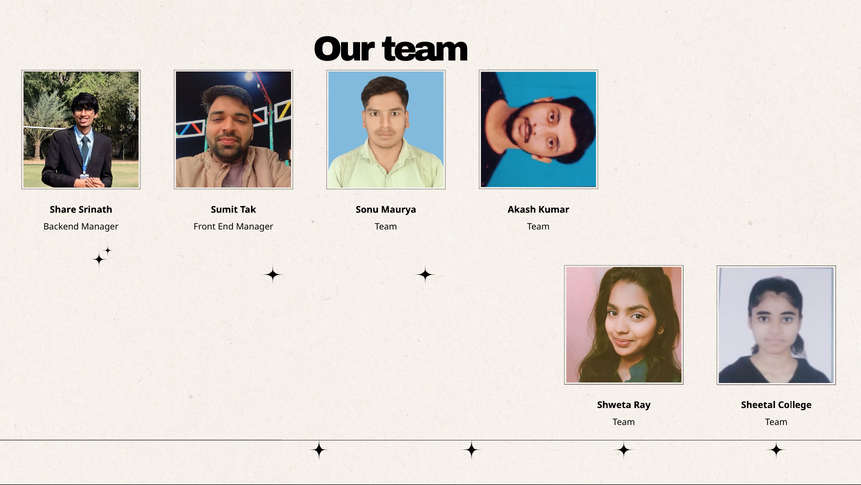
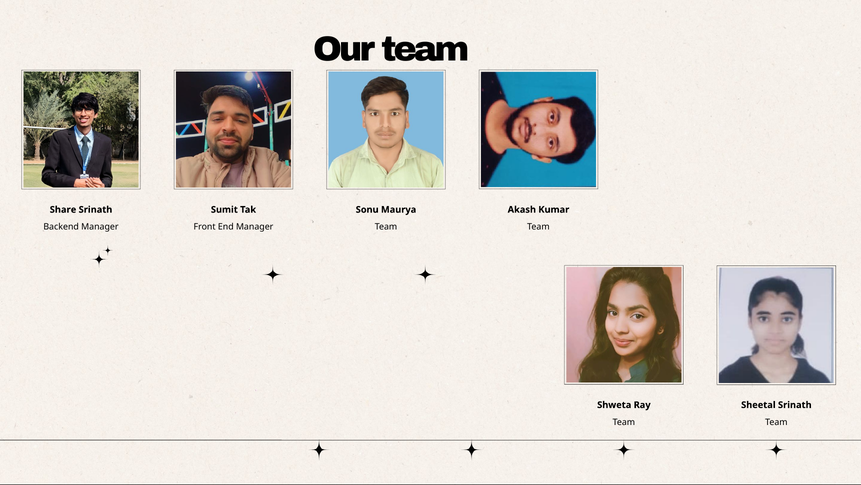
Sheetal College: College -> Srinath
